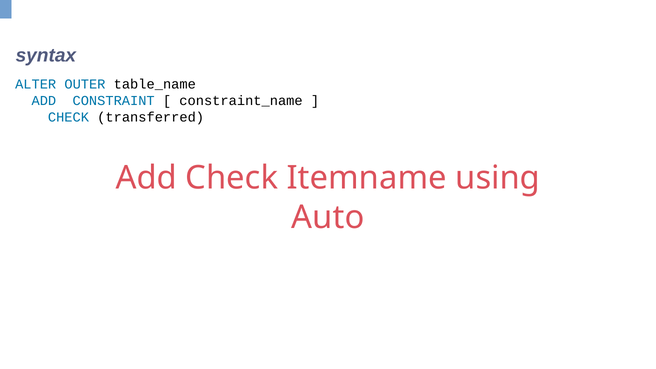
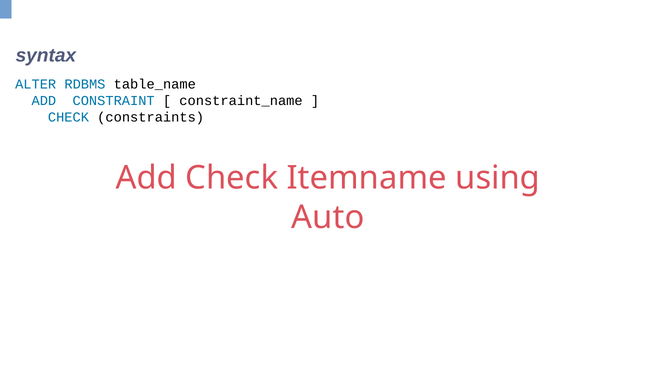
OUTER: OUTER -> RDBMS
transferred: transferred -> constraints
